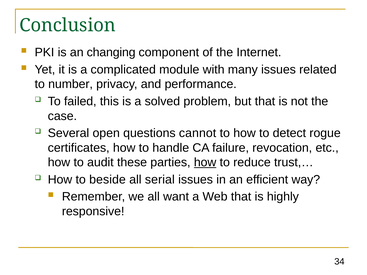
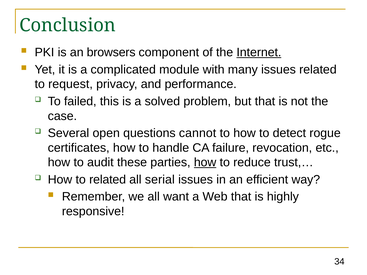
changing: changing -> browsers
Internet underline: none -> present
number: number -> request
to beside: beside -> related
